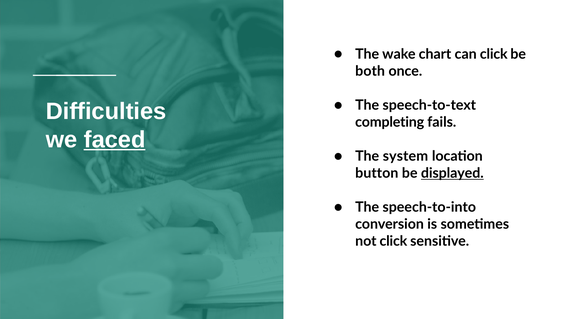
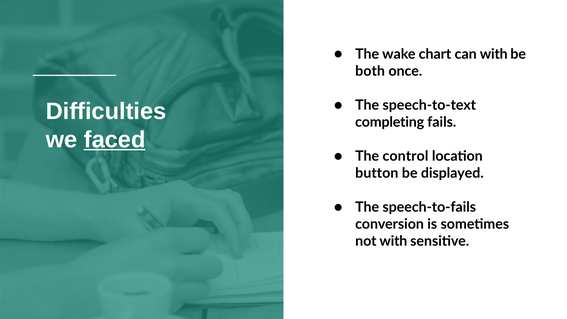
can click: click -> with
system: system -> control
displayed underline: present -> none
speech-to-into: speech-to-into -> speech-to-fails
not click: click -> with
